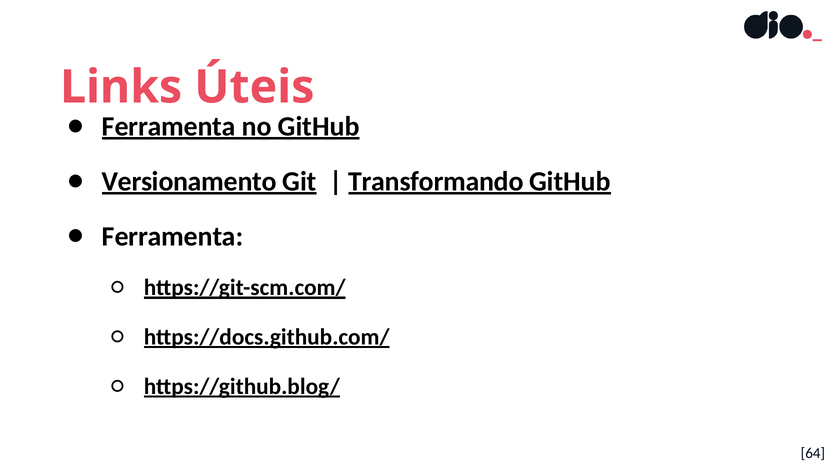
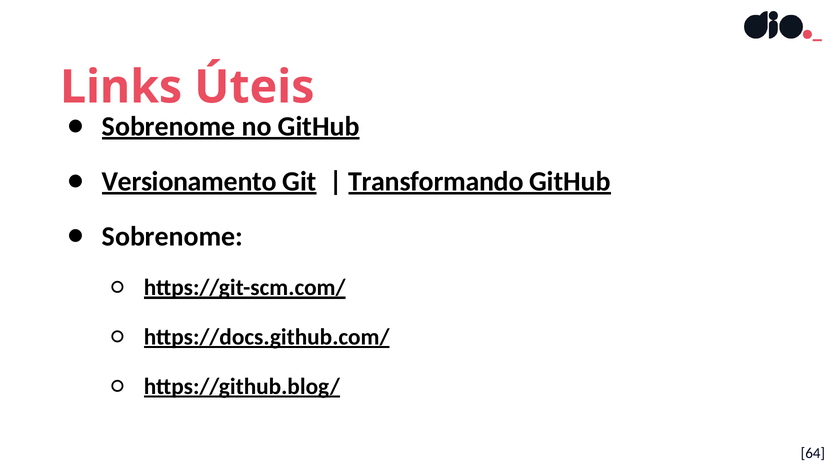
Ferramenta at (169, 126): Ferramenta -> Sobrenome
Ferramenta at (173, 236): Ferramenta -> Sobrenome
